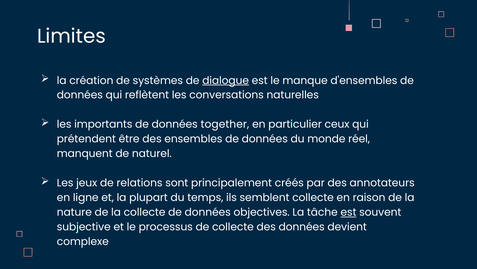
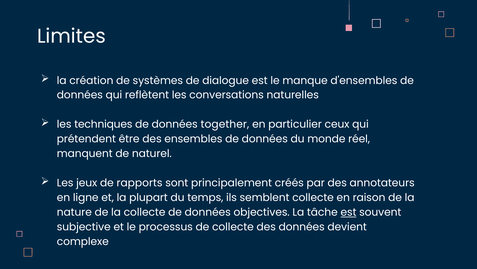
dialogue underline: present -> none
importants: importants -> techniques
relations: relations -> rapports
